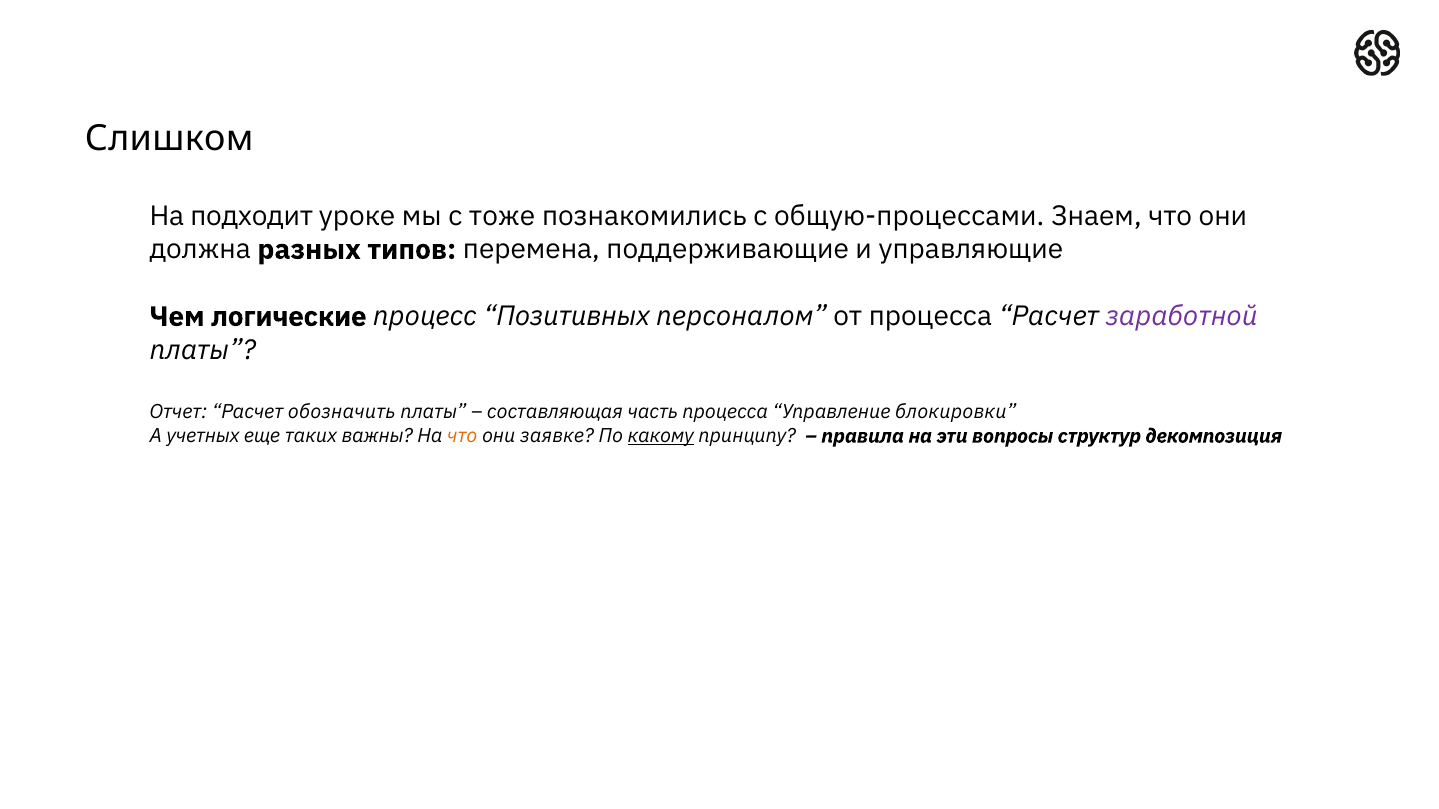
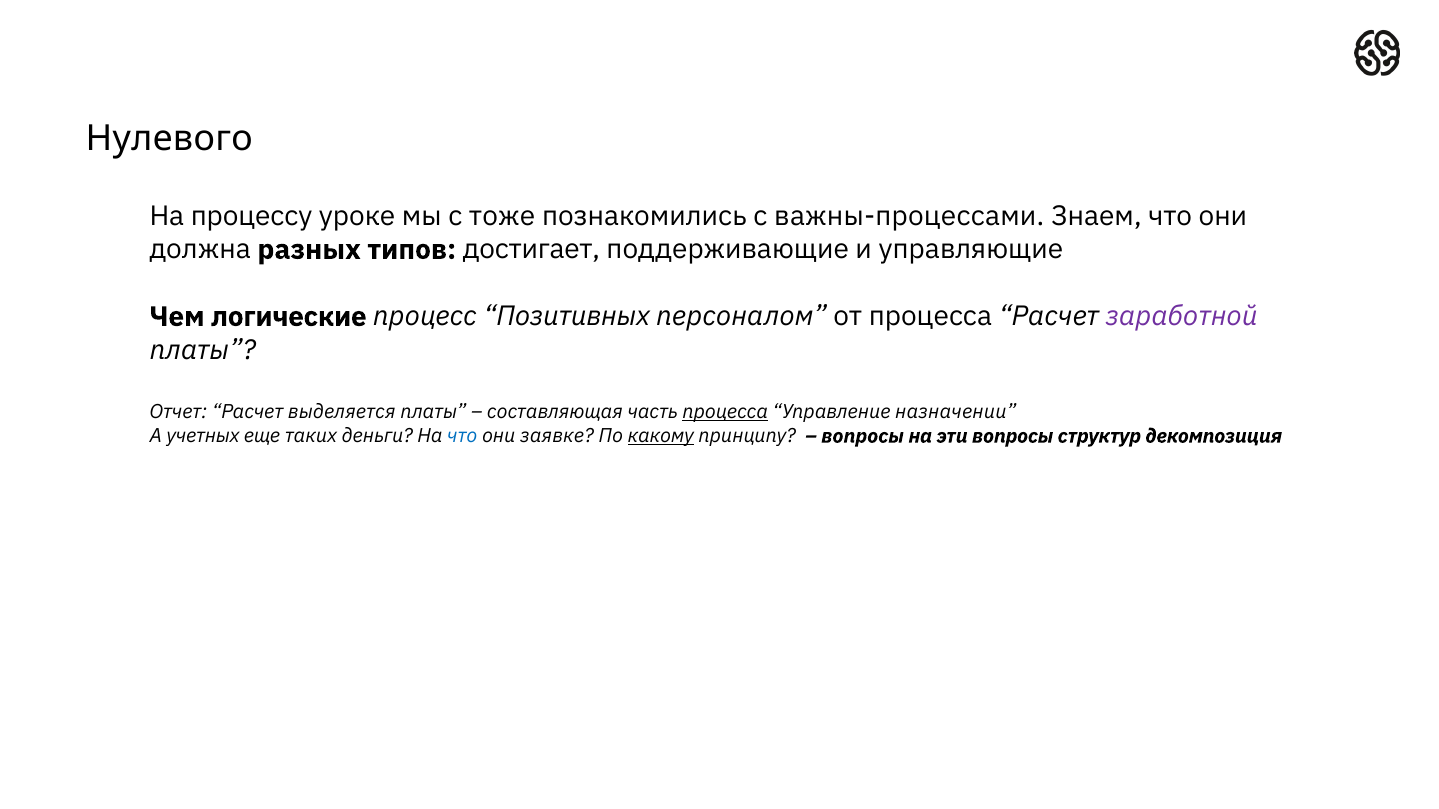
Слишком: Слишком -> Нулевого
подходит: подходит -> процессу
общую-процессами: общую-процессами -> важны-процессами
перемена: перемена -> достигает
обозначить: обозначить -> выделяется
процесса at (725, 412) underline: none -> present
блокировки: блокировки -> назначении
важны: важны -> деньги
что at (462, 436) colour: orange -> blue
правила at (863, 436): правила -> вопросы
